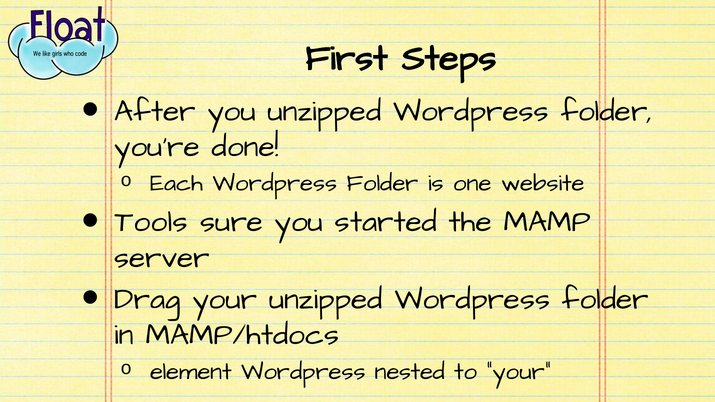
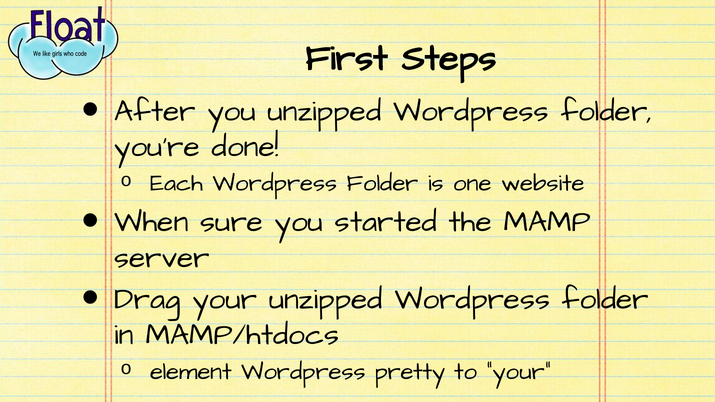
Tools: Tools -> When
nested: nested -> pretty
